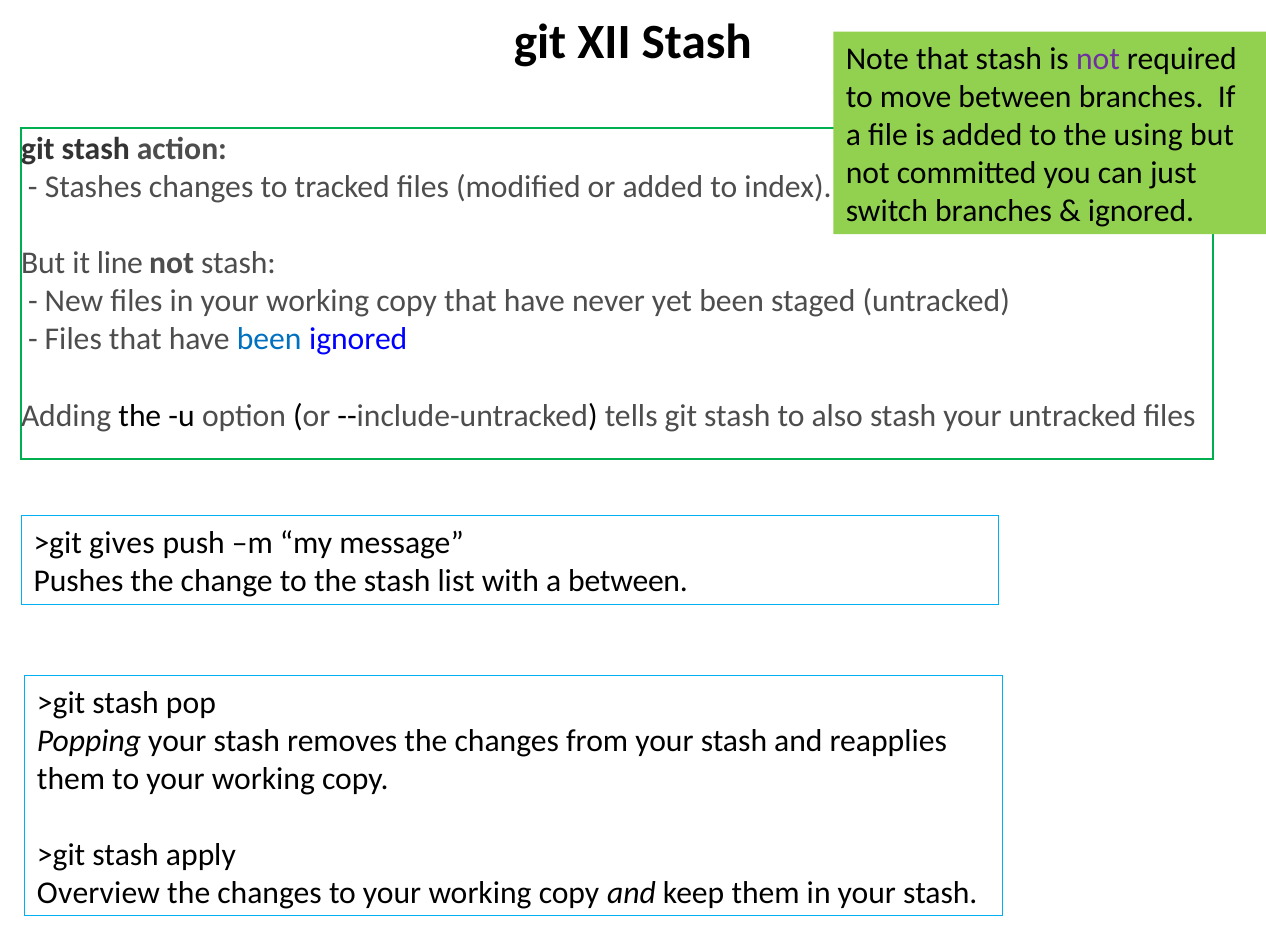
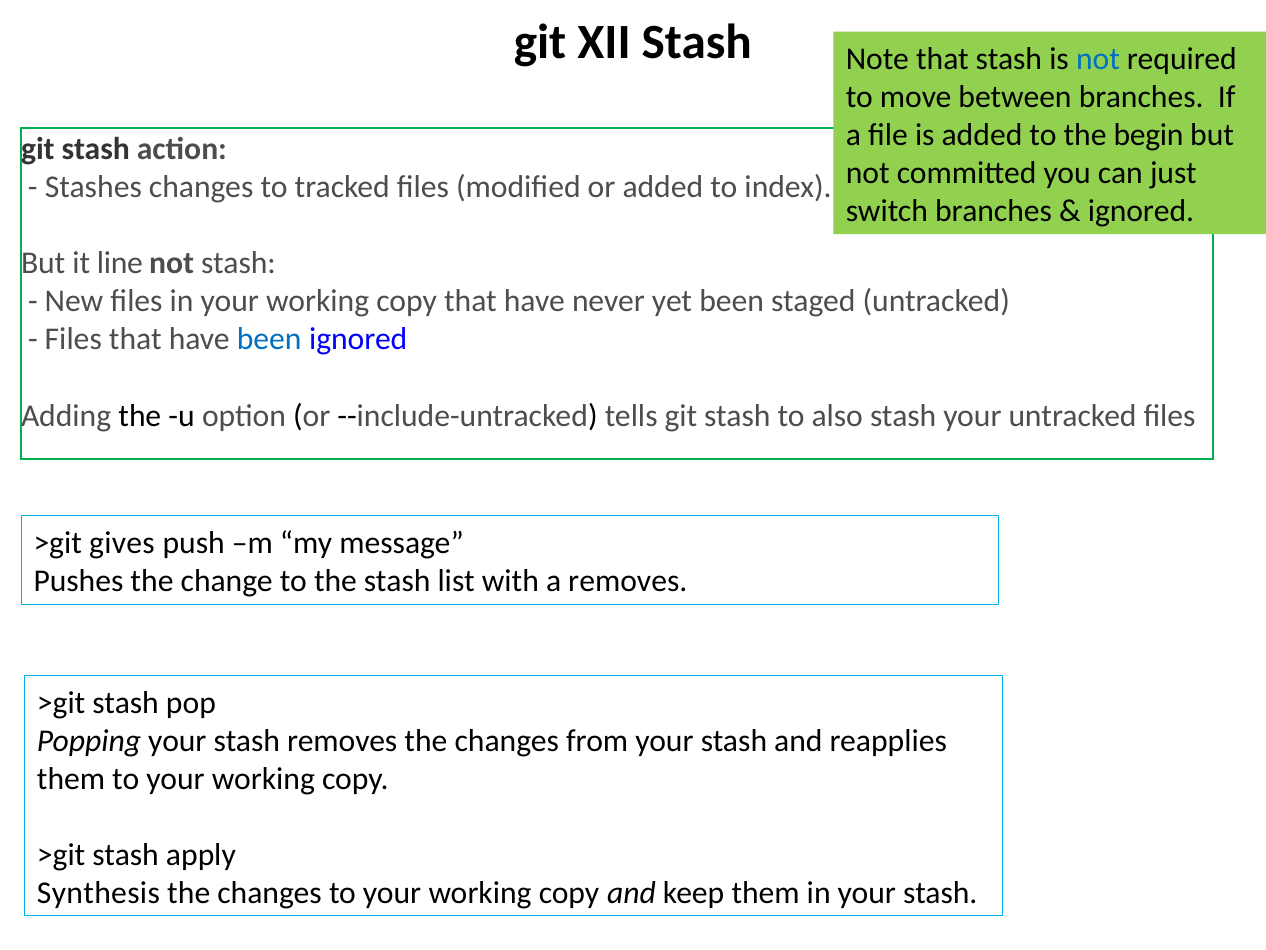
not at (1098, 59) colour: purple -> blue
using: using -> begin
a between: between -> removes
Overview: Overview -> Synthesis
